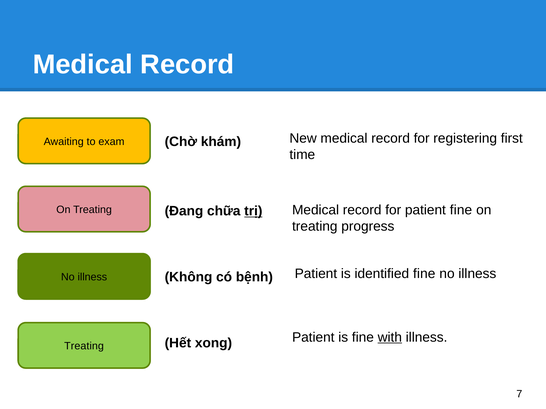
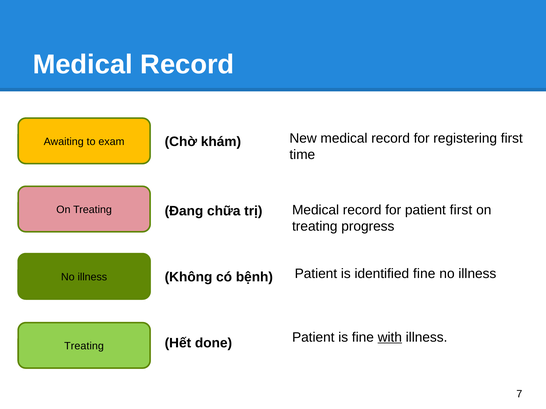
patient fine: fine -> first
trị underline: present -> none
xong: xong -> done
